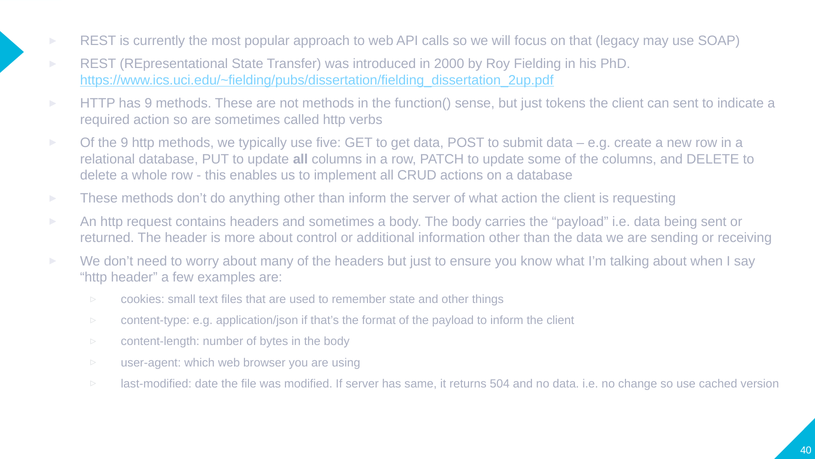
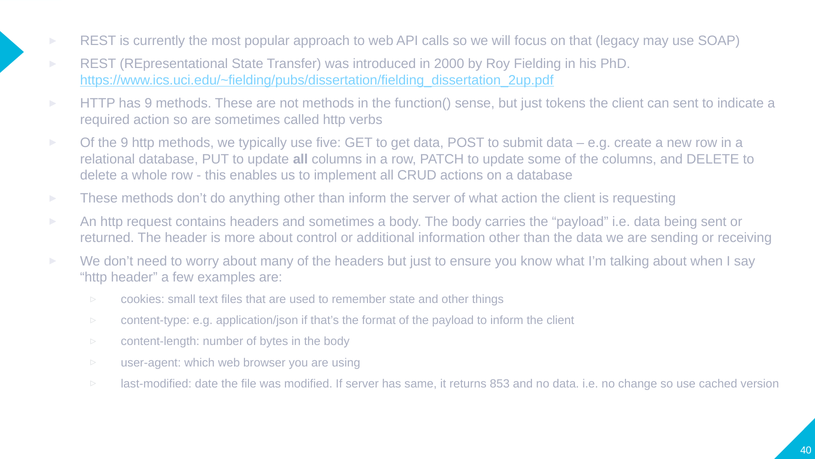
504: 504 -> 853
